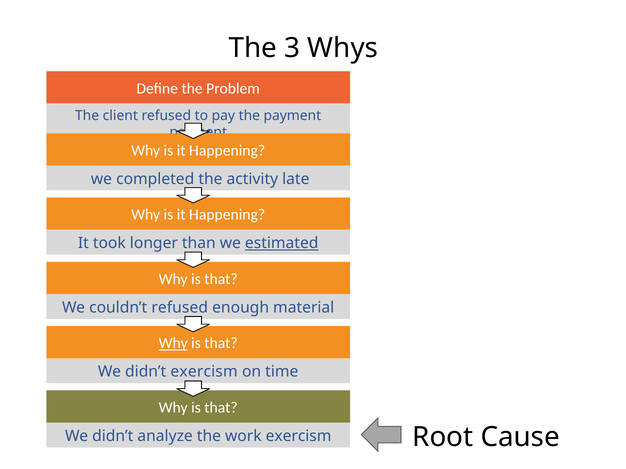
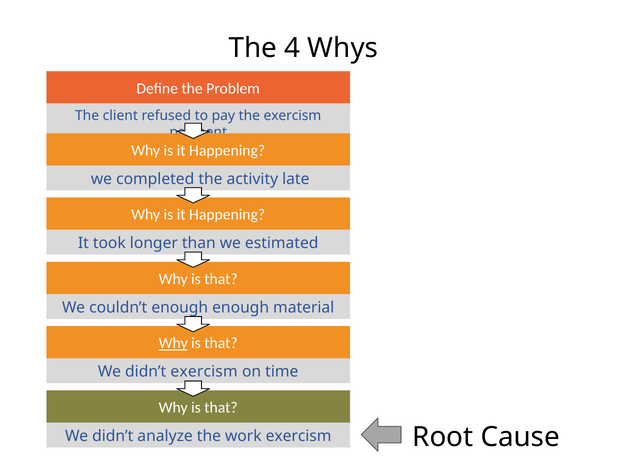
3: 3 -> 4
the payment: payment -> exercism
estimated underline: present -> none
couldn’t refused: refused -> enough
